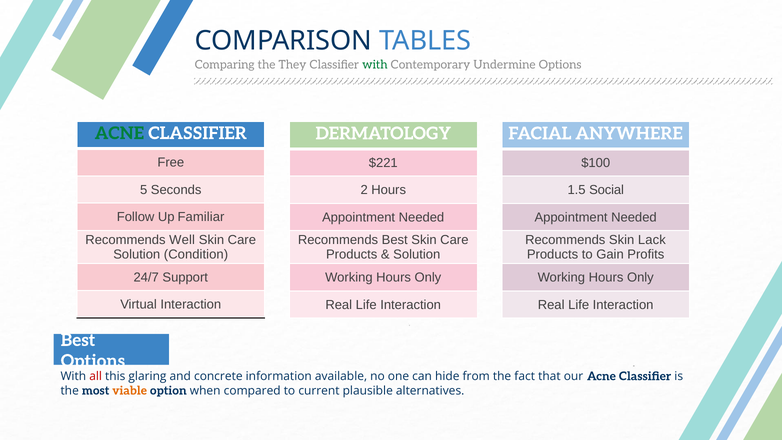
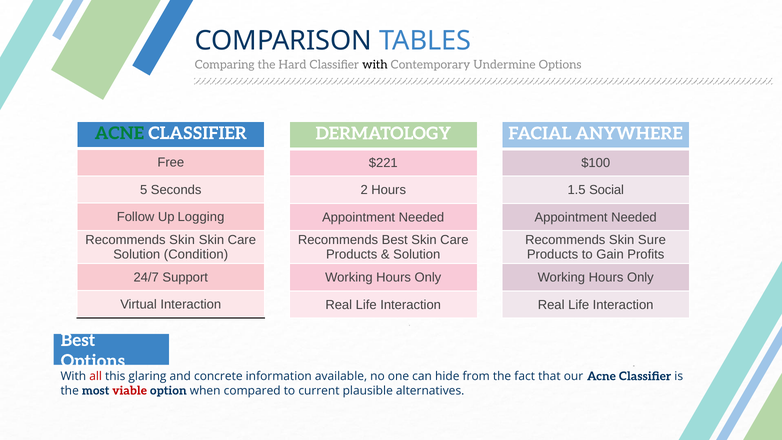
They: They -> Hard
with at (375, 65) colour: green -> black
Familiar: Familiar -> Logging
Well at (182, 240): Well -> Skin
Lack: Lack -> Sure
viable colour: orange -> red
